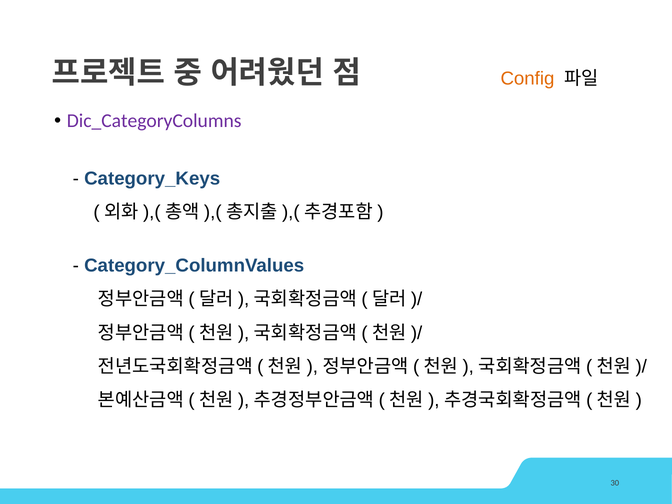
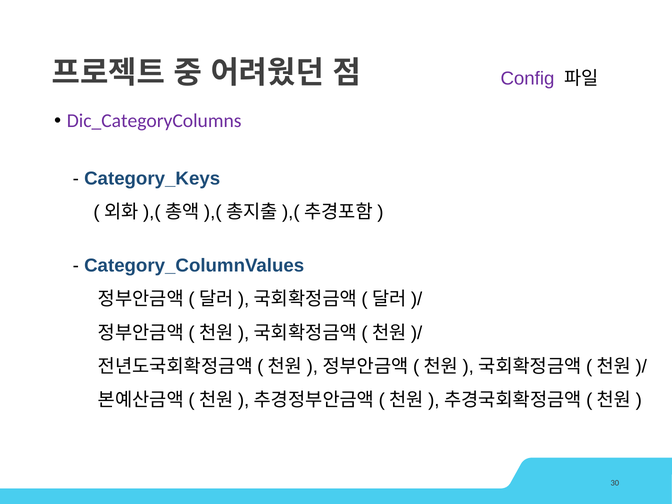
Config colour: orange -> purple
